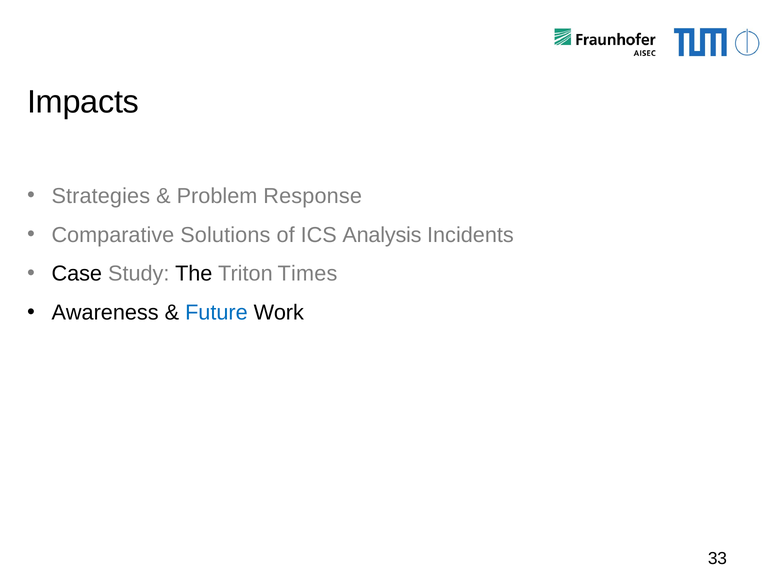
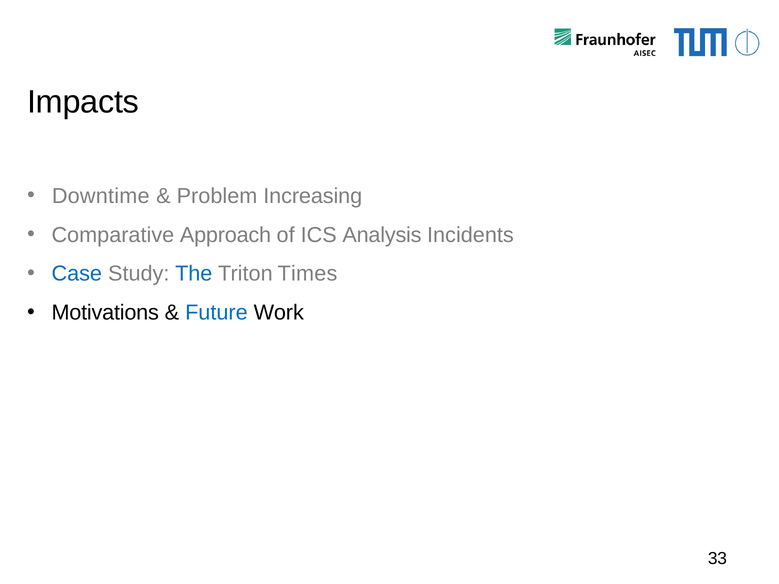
Strategies: Strategies -> Downtime
Response: Response -> Increasing
Solutions: Solutions -> Approach
Case colour: black -> blue
The colour: black -> blue
Awareness: Awareness -> Motivations
